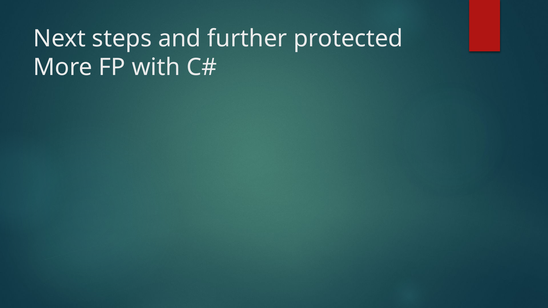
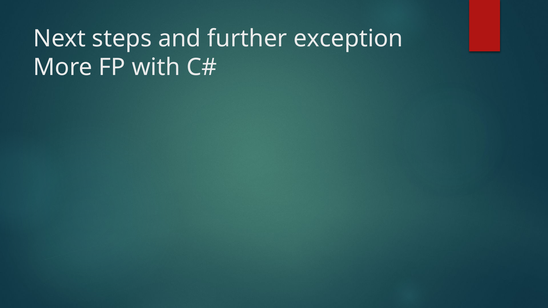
protected: protected -> exception
